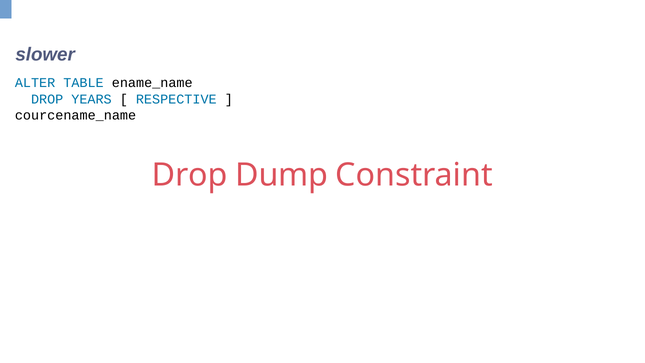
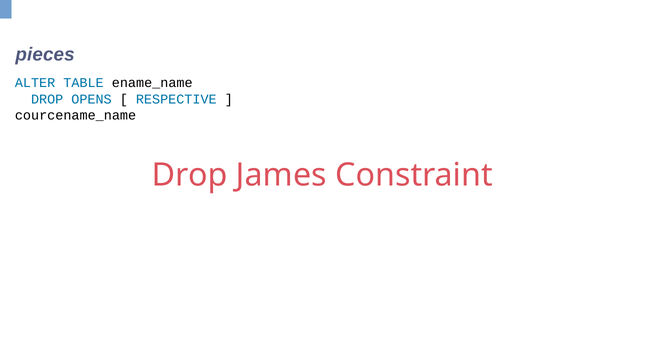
slower: slower -> pieces
YEARS: YEARS -> OPENS
Dump: Dump -> James
